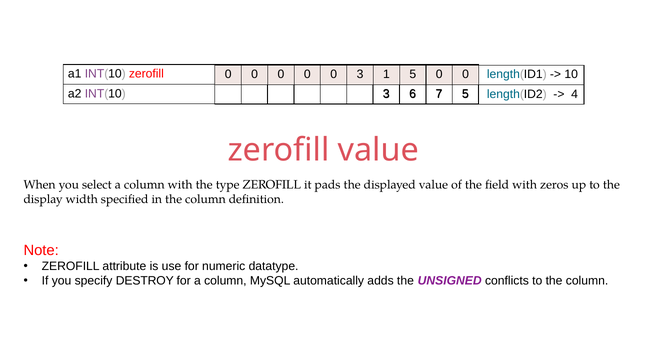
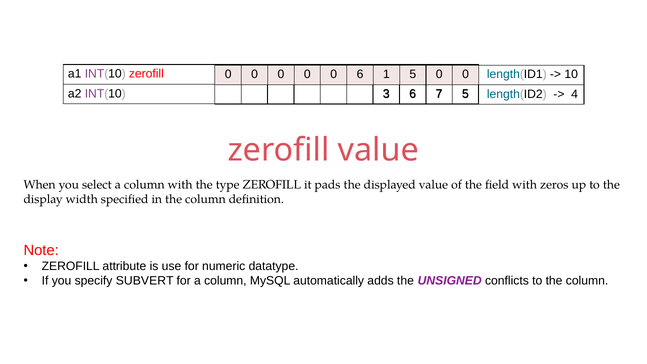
0 3: 3 -> 6
DESTROY: DESTROY -> SUBVERT
